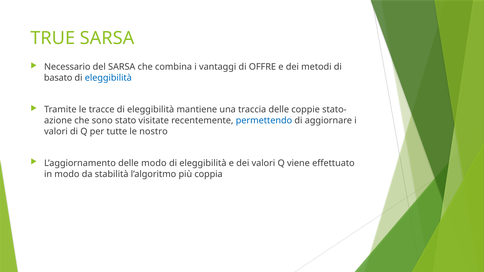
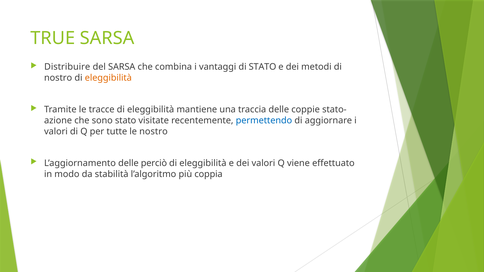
Necessario: Necessario -> Distribuire
di OFFRE: OFFRE -> STATO
basato at (58, 78): basato -> nostro
eleggibilità at (108, 78) colour: blue -> orange
delle modo: modo -> perciò
